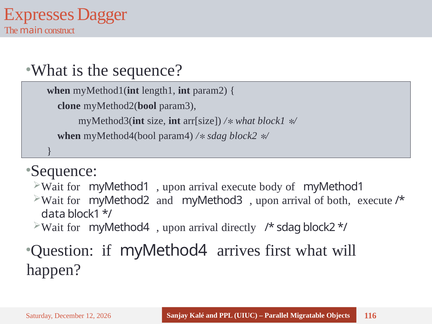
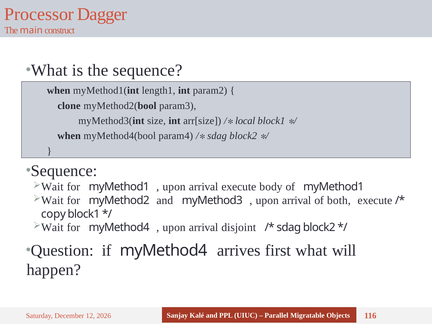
Expresses: Expresses -> Processor
what at (245, 121): what -> local
data: data -> copy
directly: directly -> disjoint
